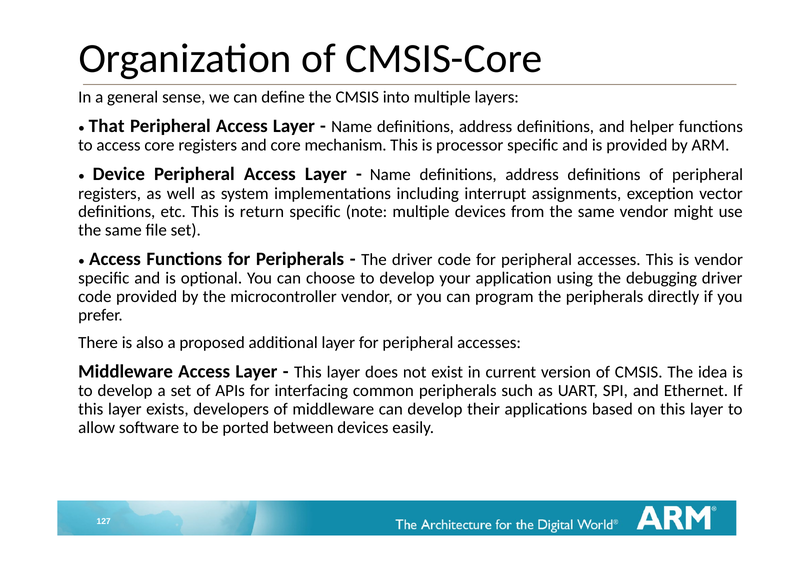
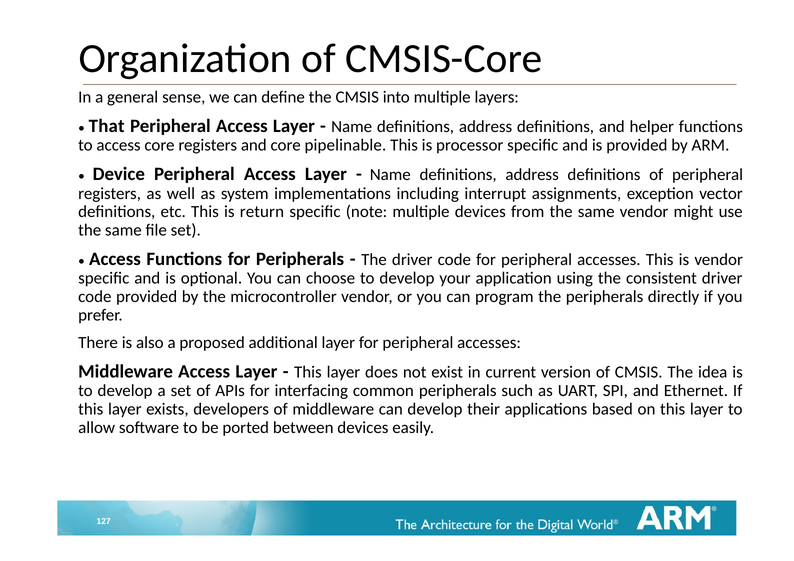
mechanism: mechanism -> pipelinable
debugging: debugging -> consistent
